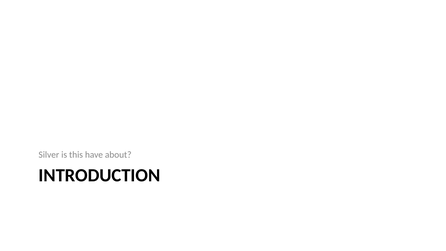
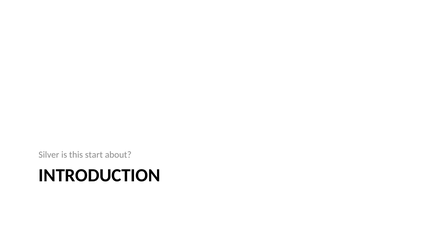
have: have -> start
